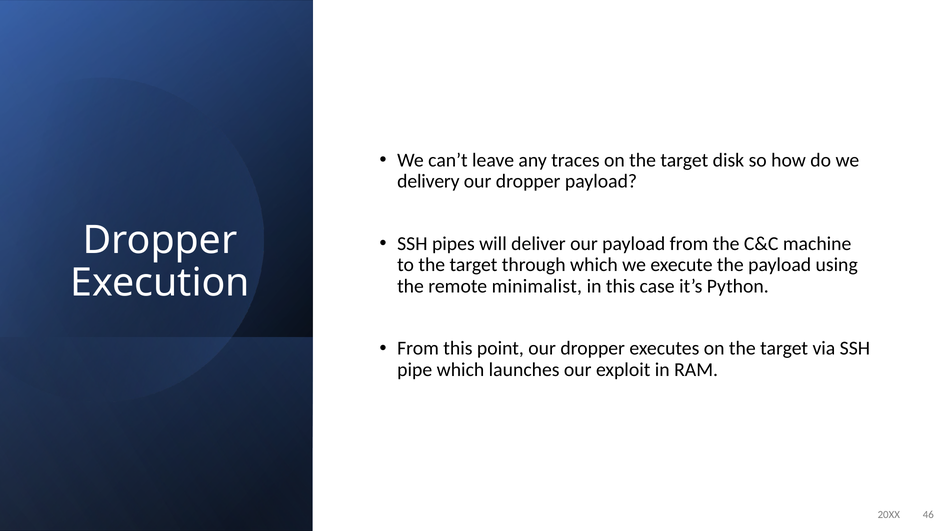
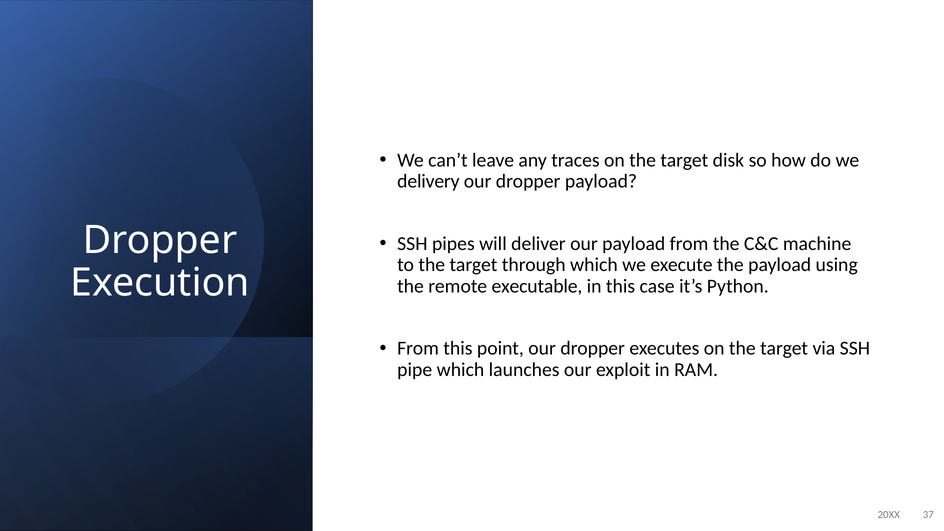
minimalist: minimalist -> executable
46: 46 -> 37
